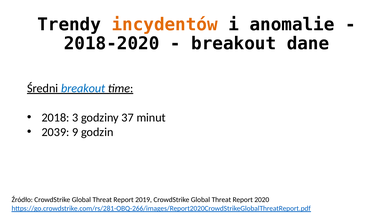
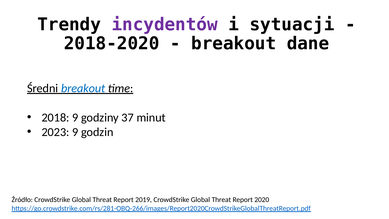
incydentów colour: orange -> purple
anomalie: anomalie -> sytuacji
2018 3: 3 -> 9
2039: 2039 -> 2023
